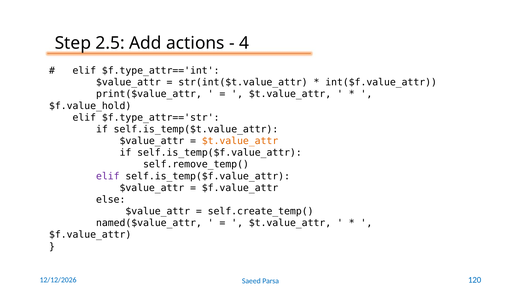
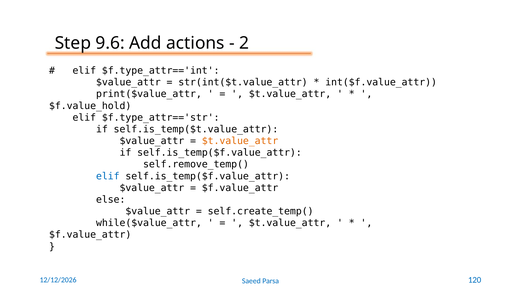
2.5: 2.5 -> 9.6
4: 4 -> 2
elif at (108, 176) colour: purple -> blue
named($value_attr: named($value_attr -> while($value_attr
